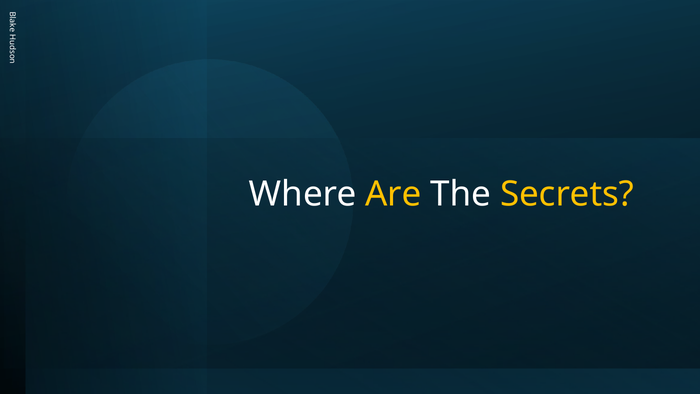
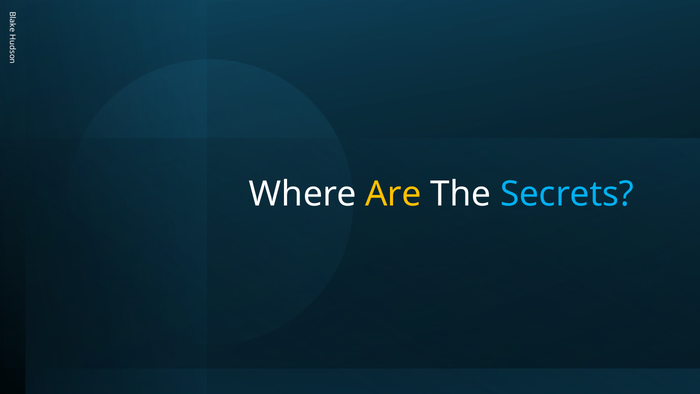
Secrets colour: yellow -> light blue
